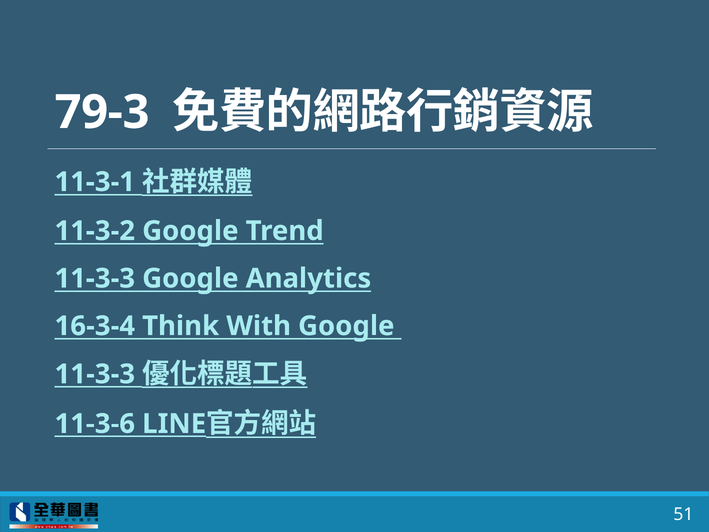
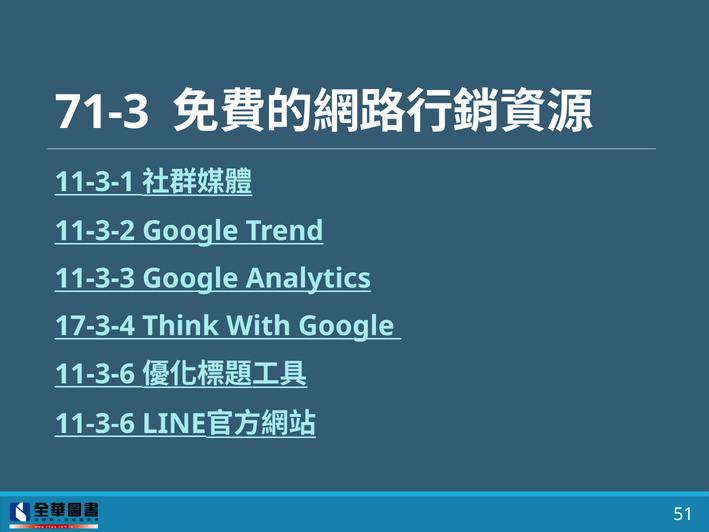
79-3: 79-3 -> 71-3
16-3-4: 16-3-4 -> 17-3-4
11-3-3 at (95, 374): 11-3-3 -> 11-3-6
